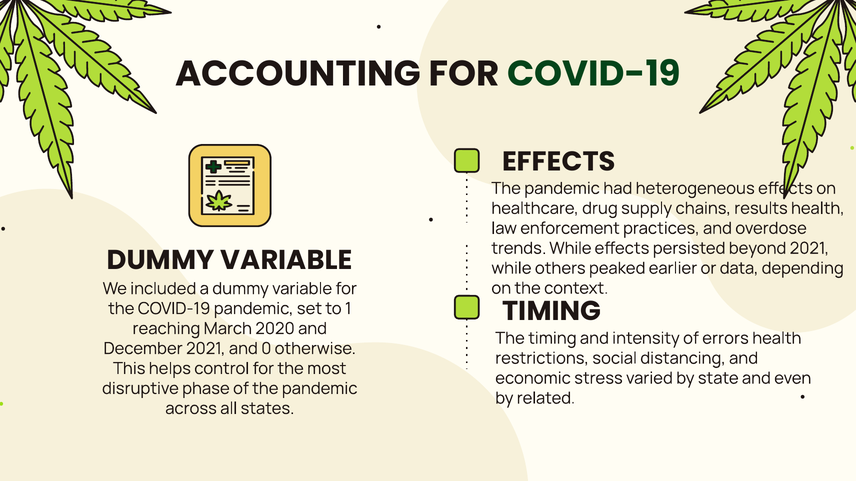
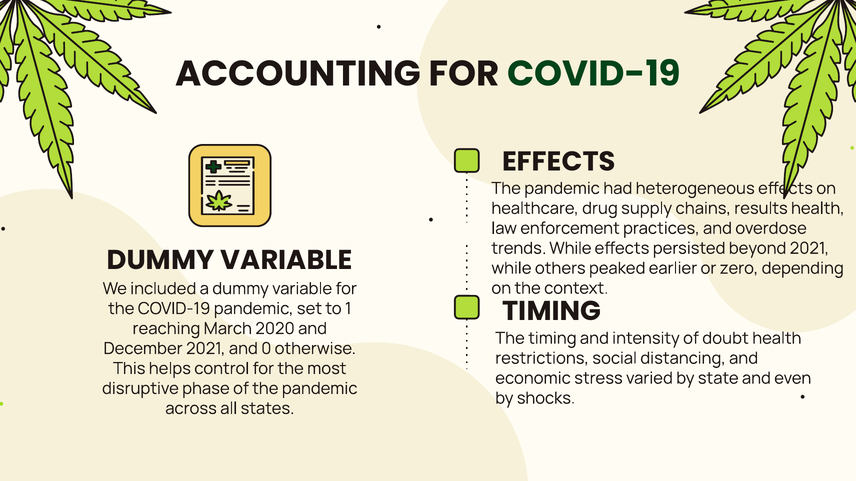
data: data -> zero
errors: errors -> doubt
related: related -> shocks
